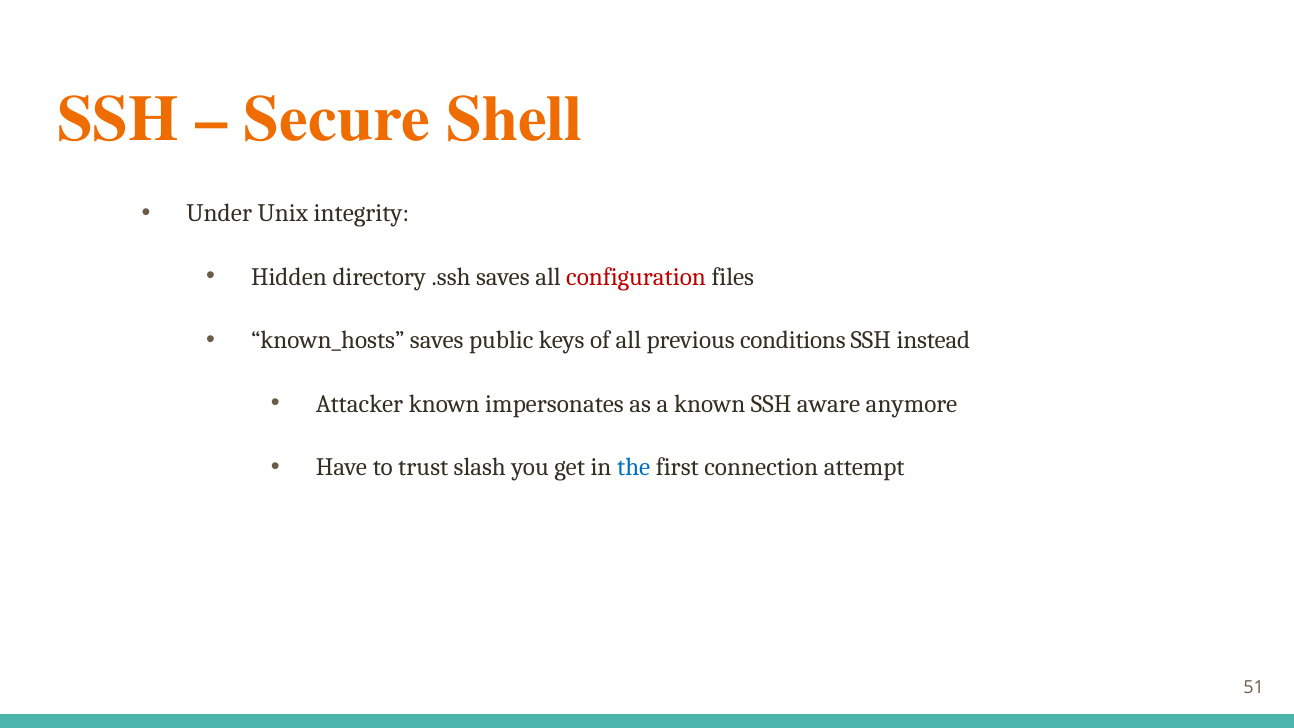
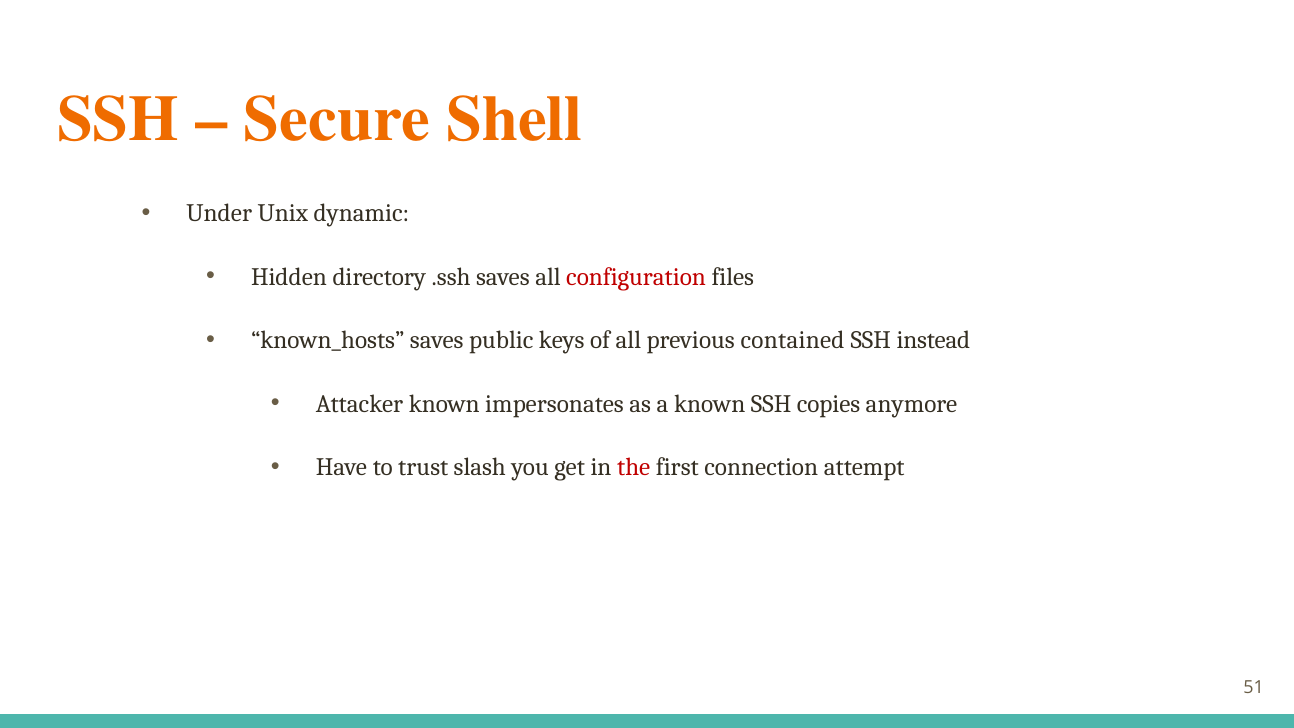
integrity: integrity -> dynamic
conditions: conditions -> contained
aware: aware -> copies
the colour: blue -> red
